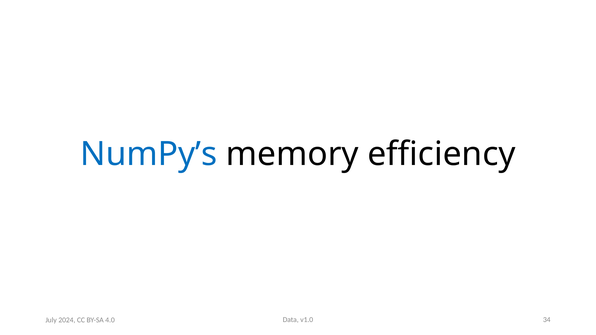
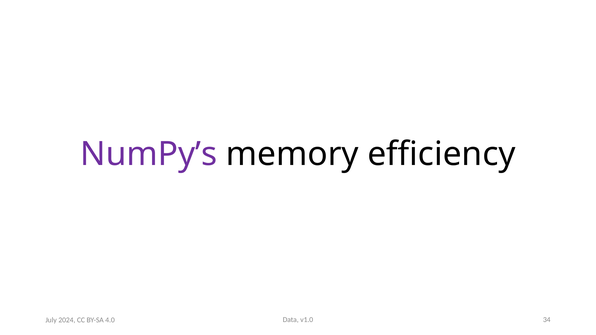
NumPy’s colour: blue -> purple
